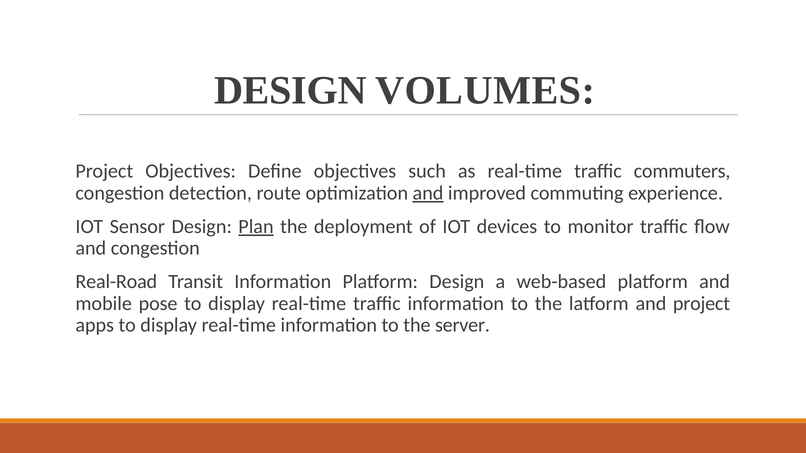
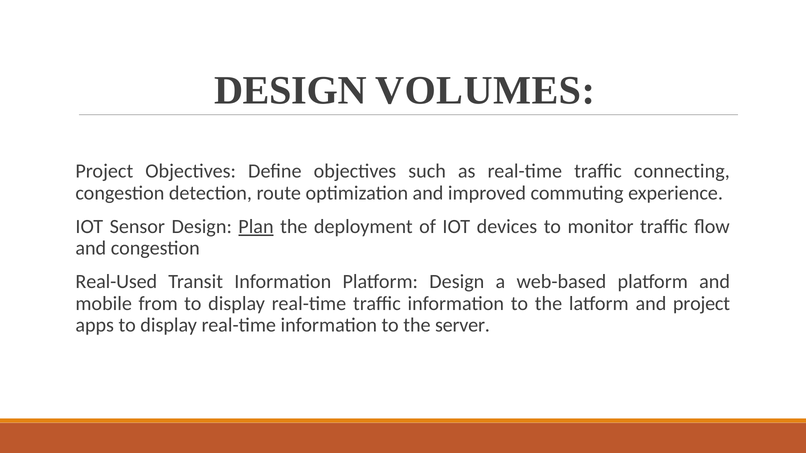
commuters: commuters -> connecting
and at (428, 193) underline: present -> none
Real-Road: Real-Road -> Real-Used
pose: pose -> from
